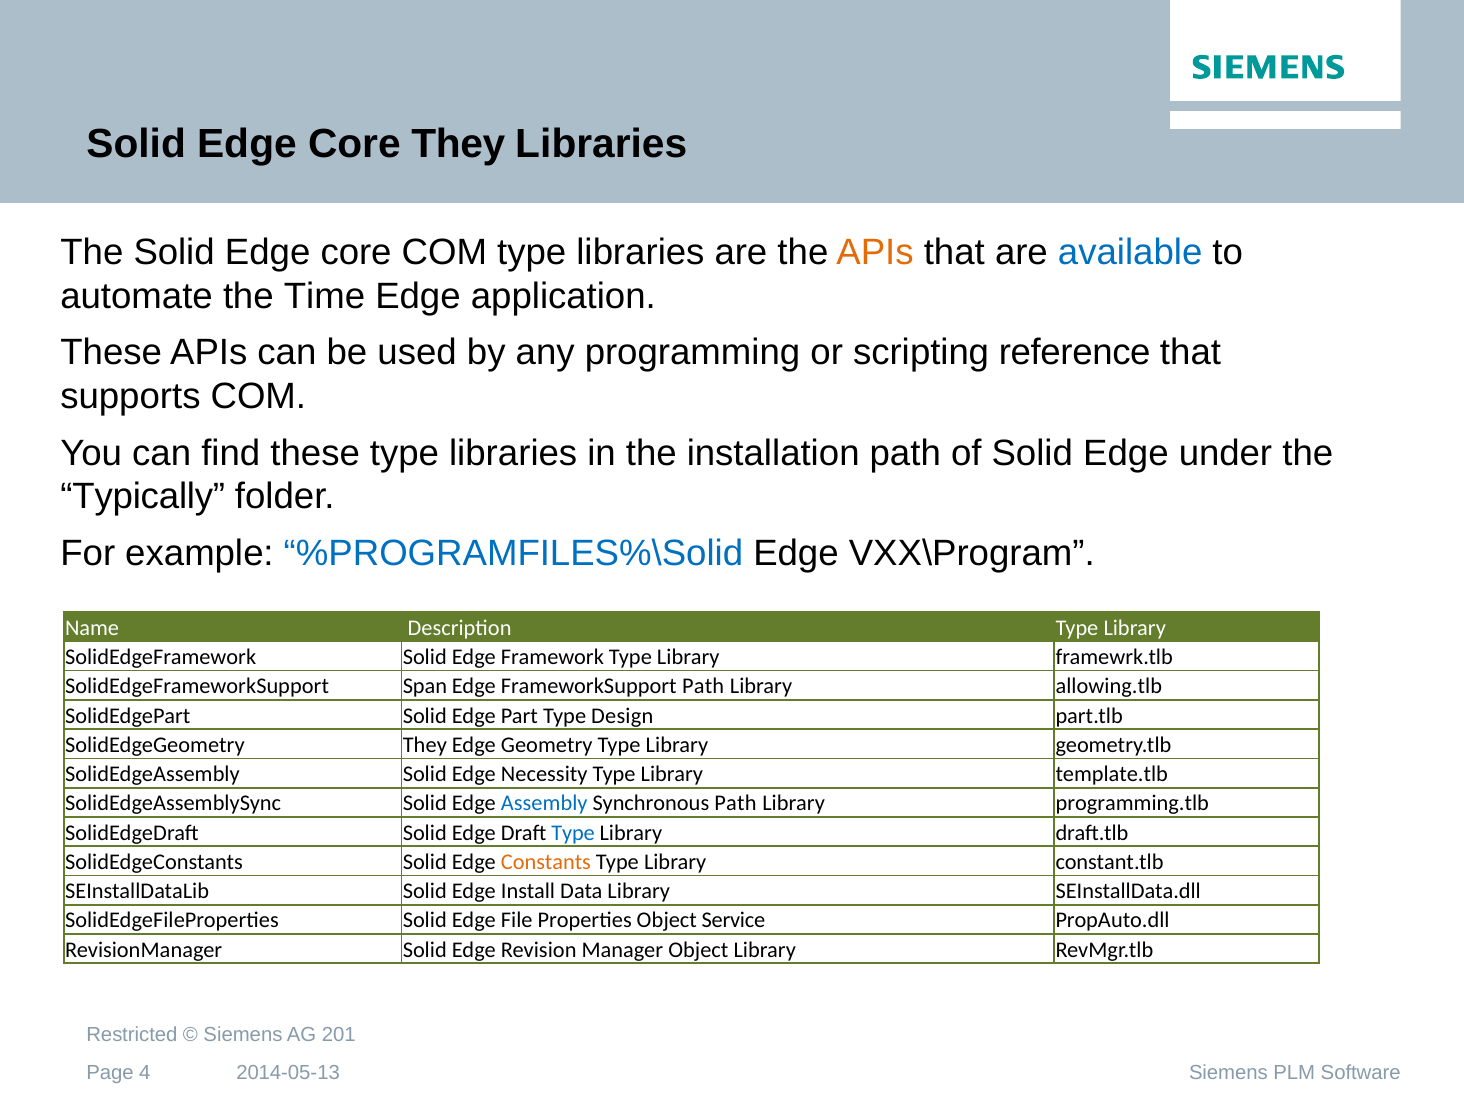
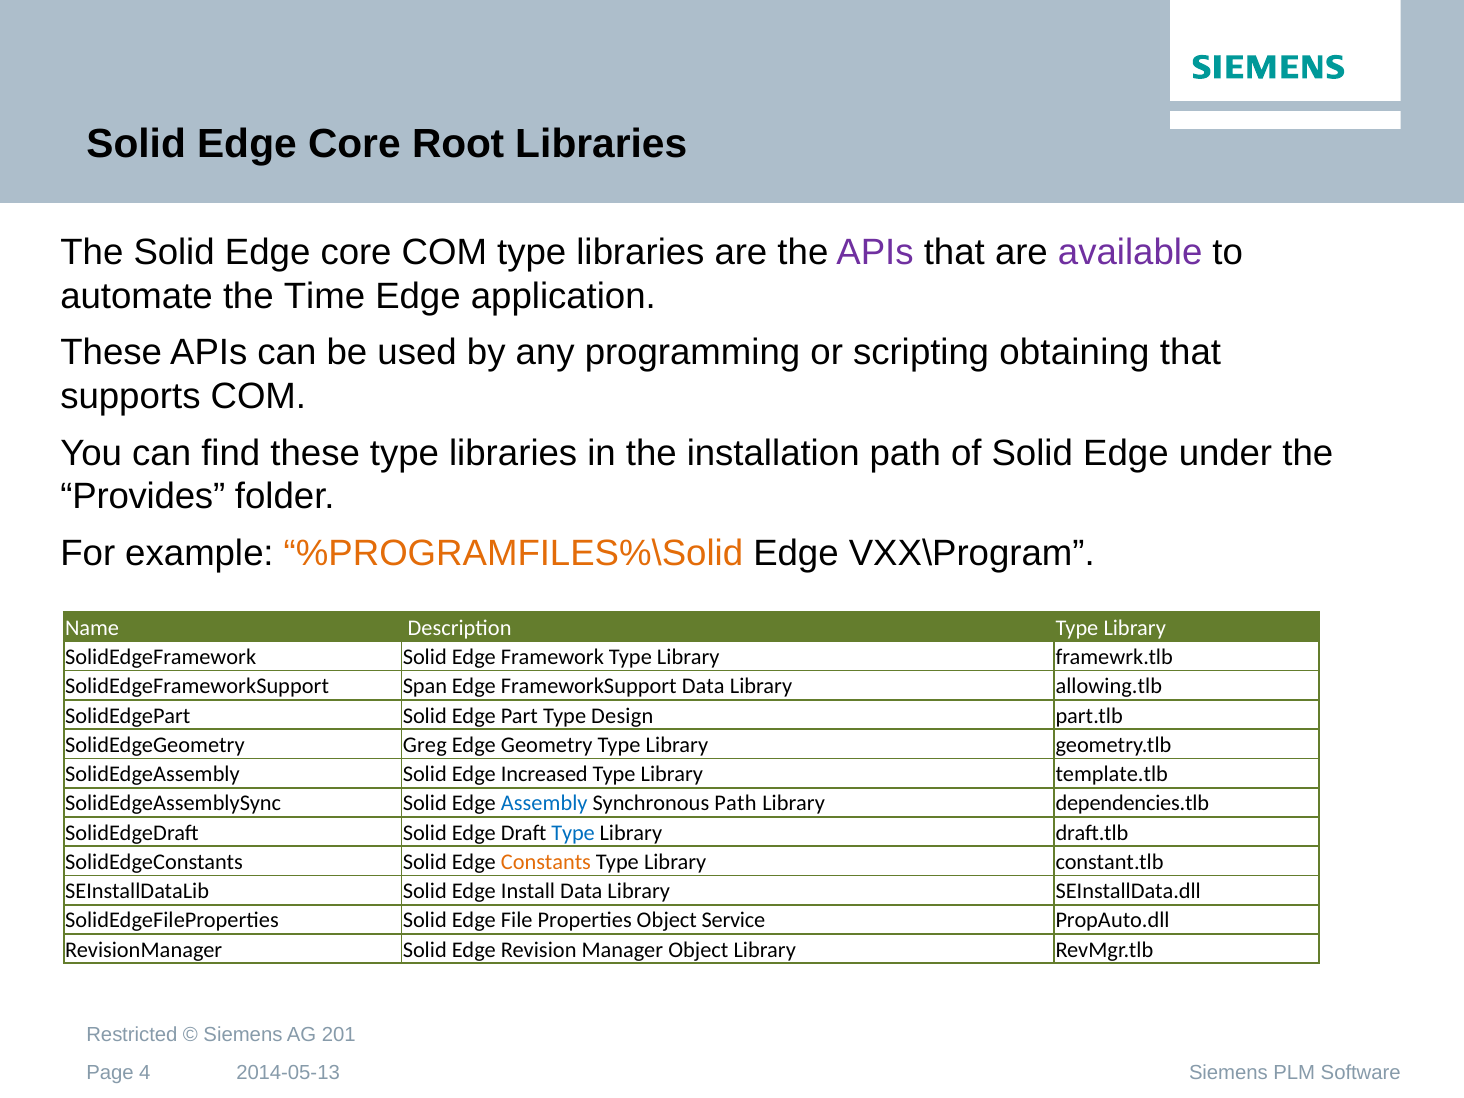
Core They: They -> Root
APIs at (875, 253) colour: orange -> purple
available colour: blue -> purple
reference: reference -> obtaining
Typically: Typically -> Provides
%PROGRAMFILES%\Solid colour: blue -> orange
FrameworkSupport Path: Path -> Data
SolidEdgeGeometry They: They -> Greg
Necessity: Necessity -> Increased
programming.tlb: programming.tlb -> dependencies.tlb
